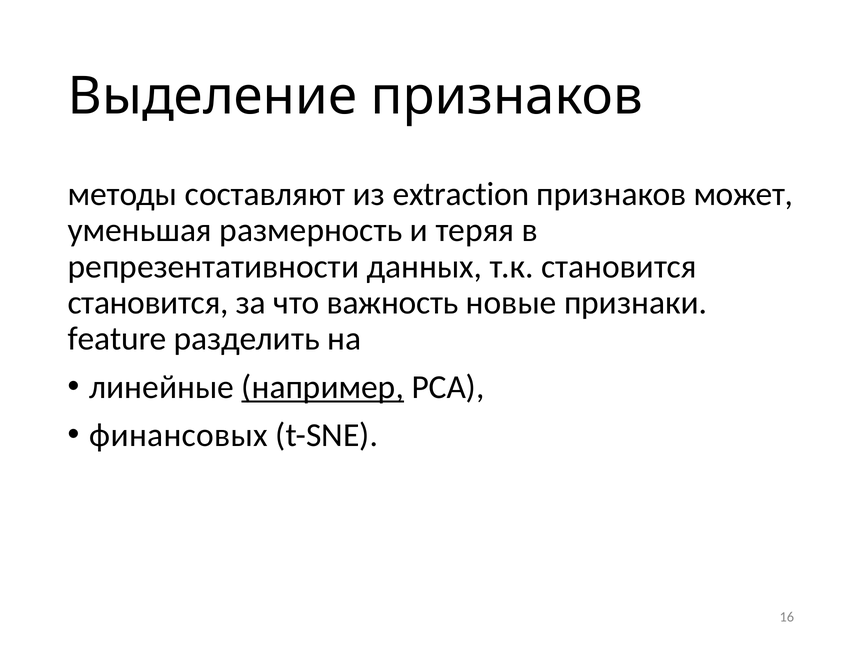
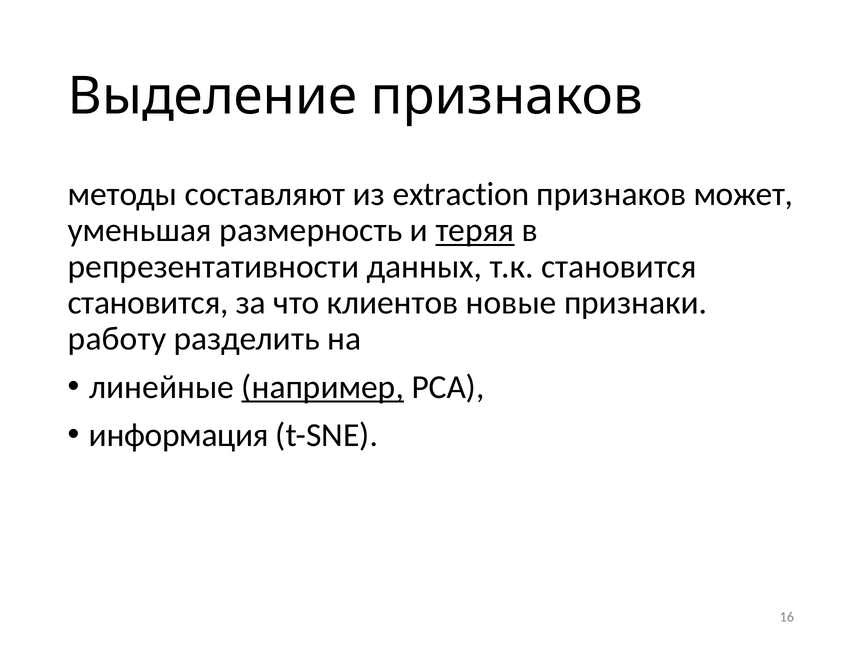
теряя underline: none -> present
важность: важность -> клиентов
feature: feature -> работу
финансовых: финансовых -> информация
